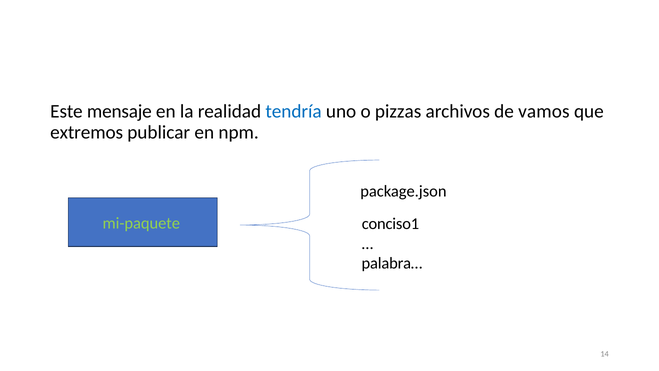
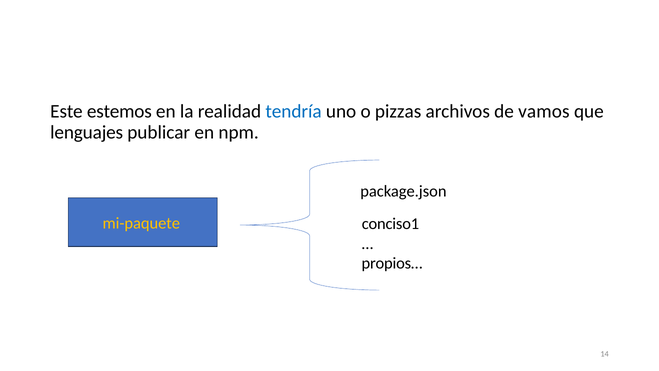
mensaje: mensaje -> estemos
extremos: extremos -> lenguajes
mi-paquete colour: light green -> yellow
palabra…: palabra… -> propios…
